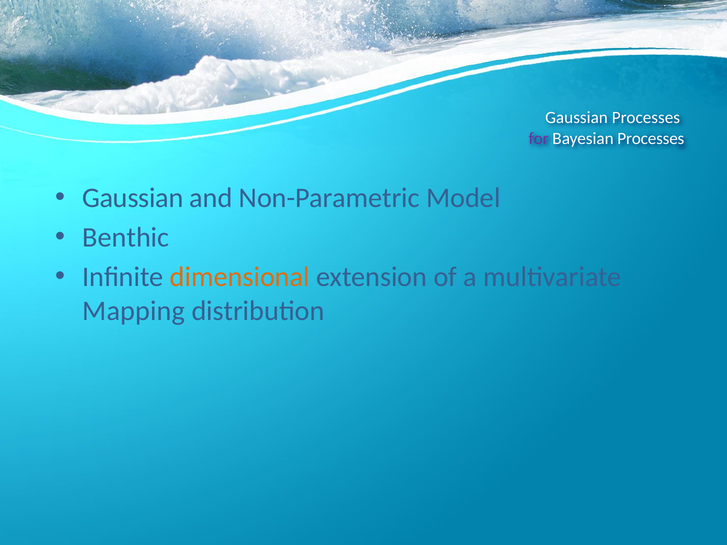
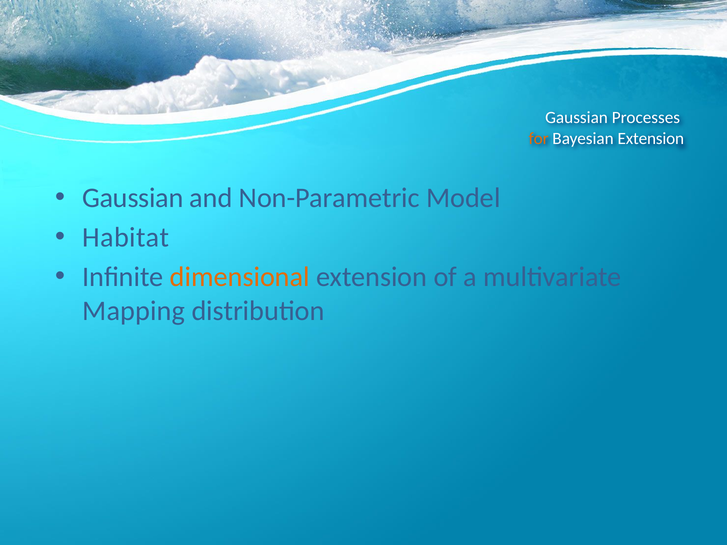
for colour: purple -> orange
Bayesian Processes: Processes -> Extension
Benthic: Benthic -> Habitat
